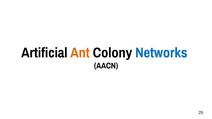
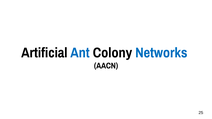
Ant colour: orange -> blue
